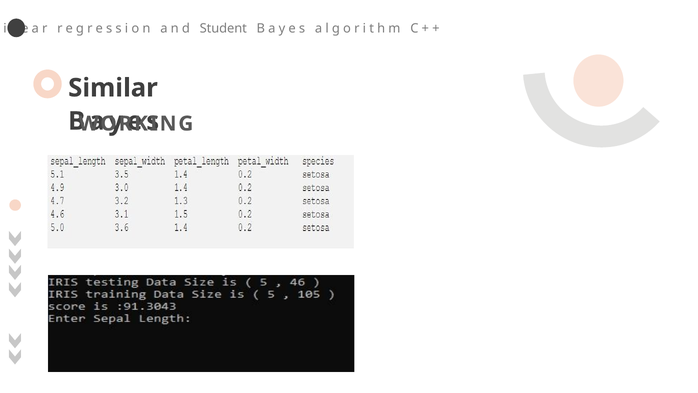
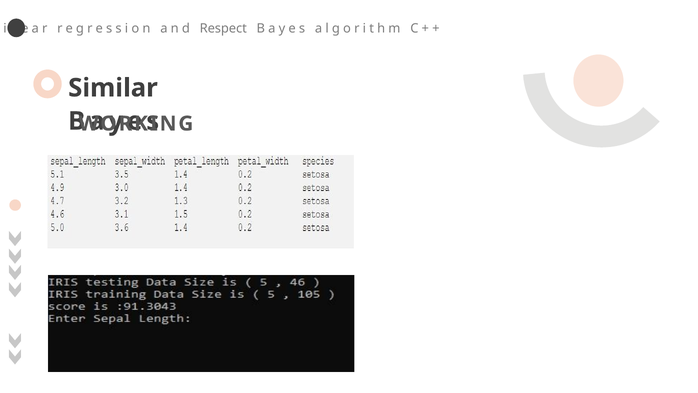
Student: Student -> Respect
